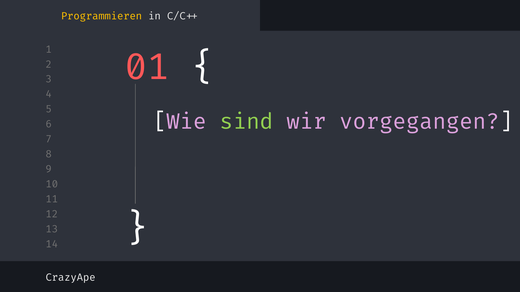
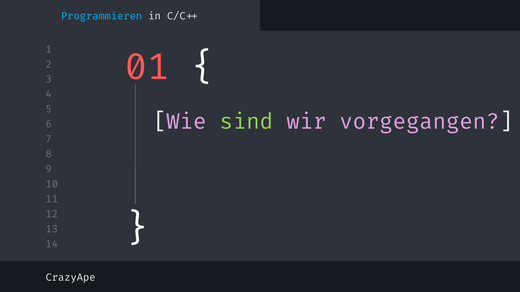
Programmieren colour: yellow -> light blue
